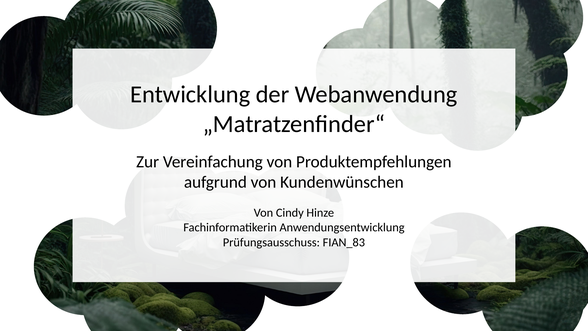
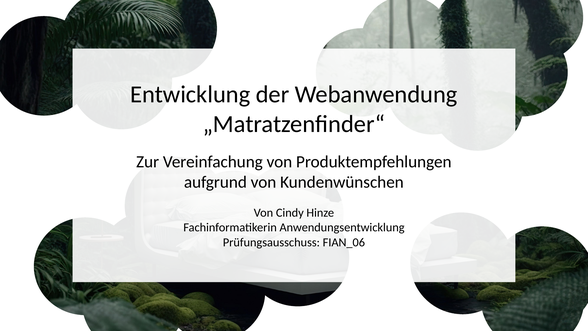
FIAN_83: FIAN_83 -> FIAN_06
